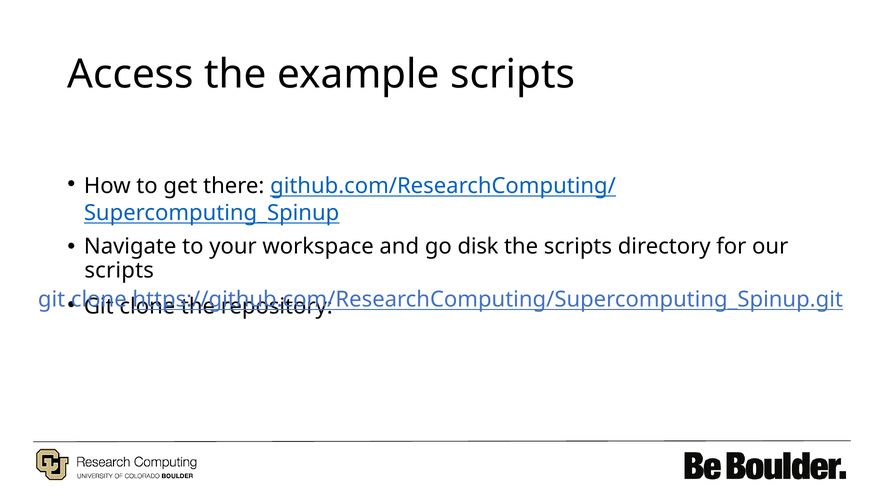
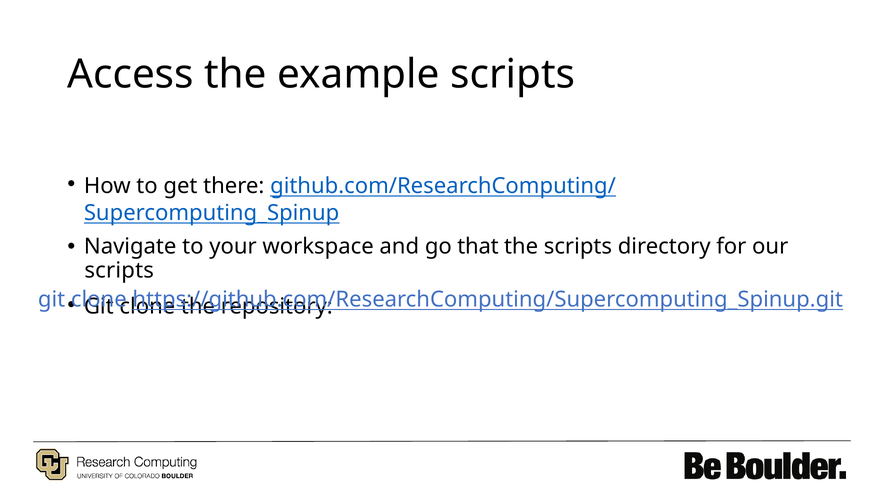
disk: disk -> that
